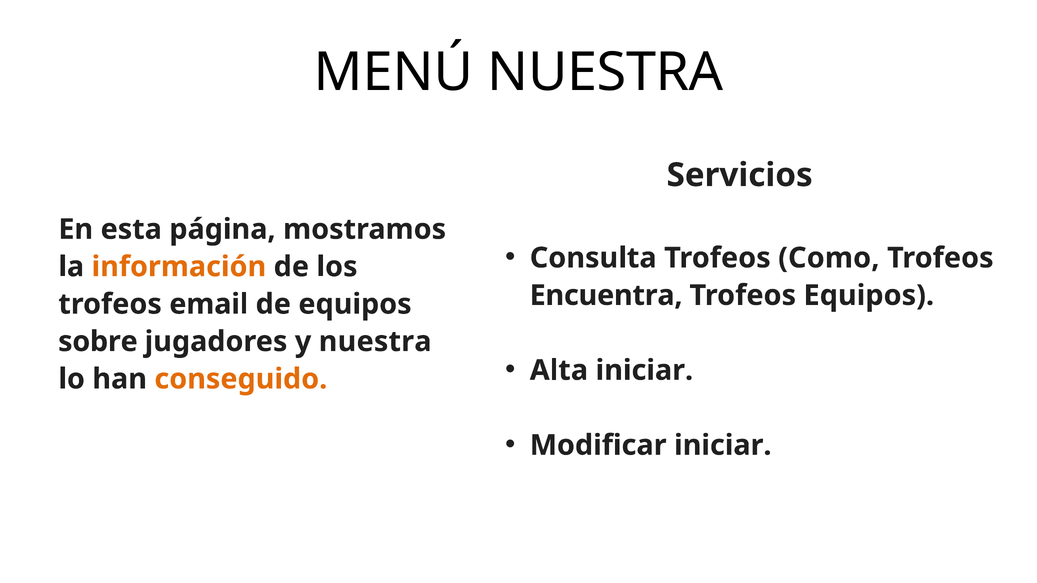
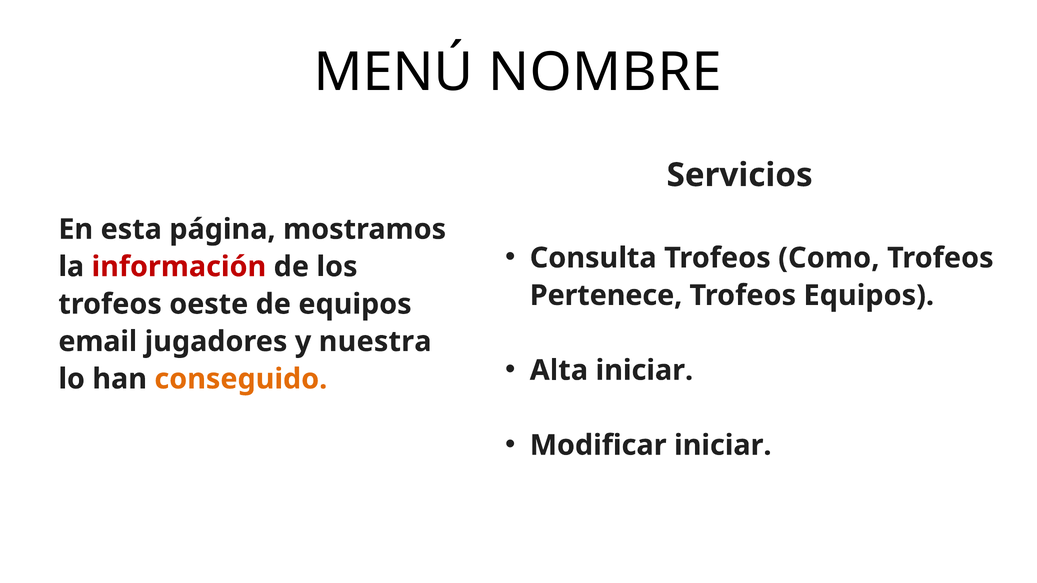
MENÚ NUESTRA: NUESTRA -> NOMBRE
información colour: orange -> red
Encuentra: Encuentra -> Pertenece
email: email -> oeste
sobre: sobre -> email
